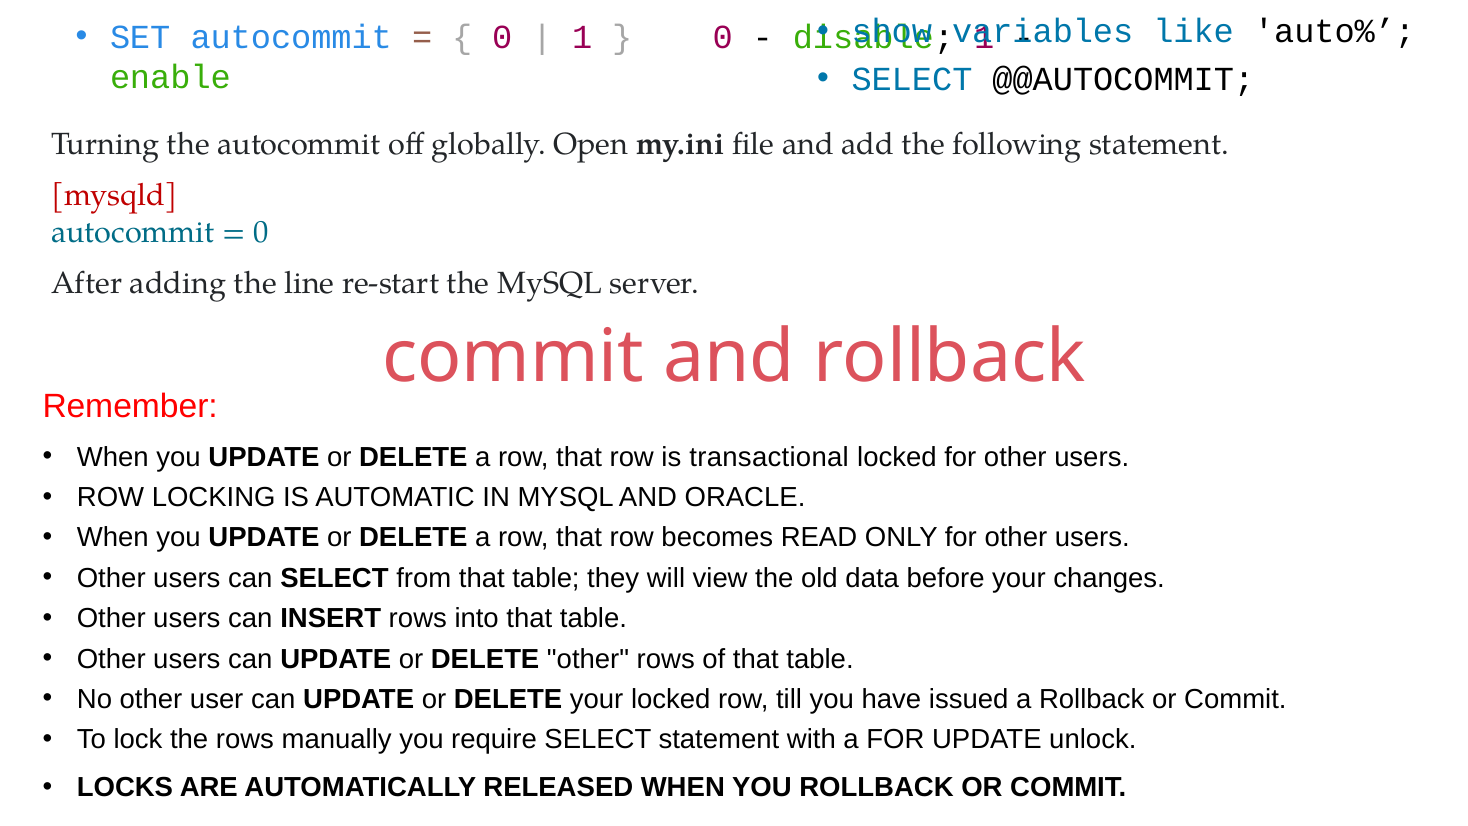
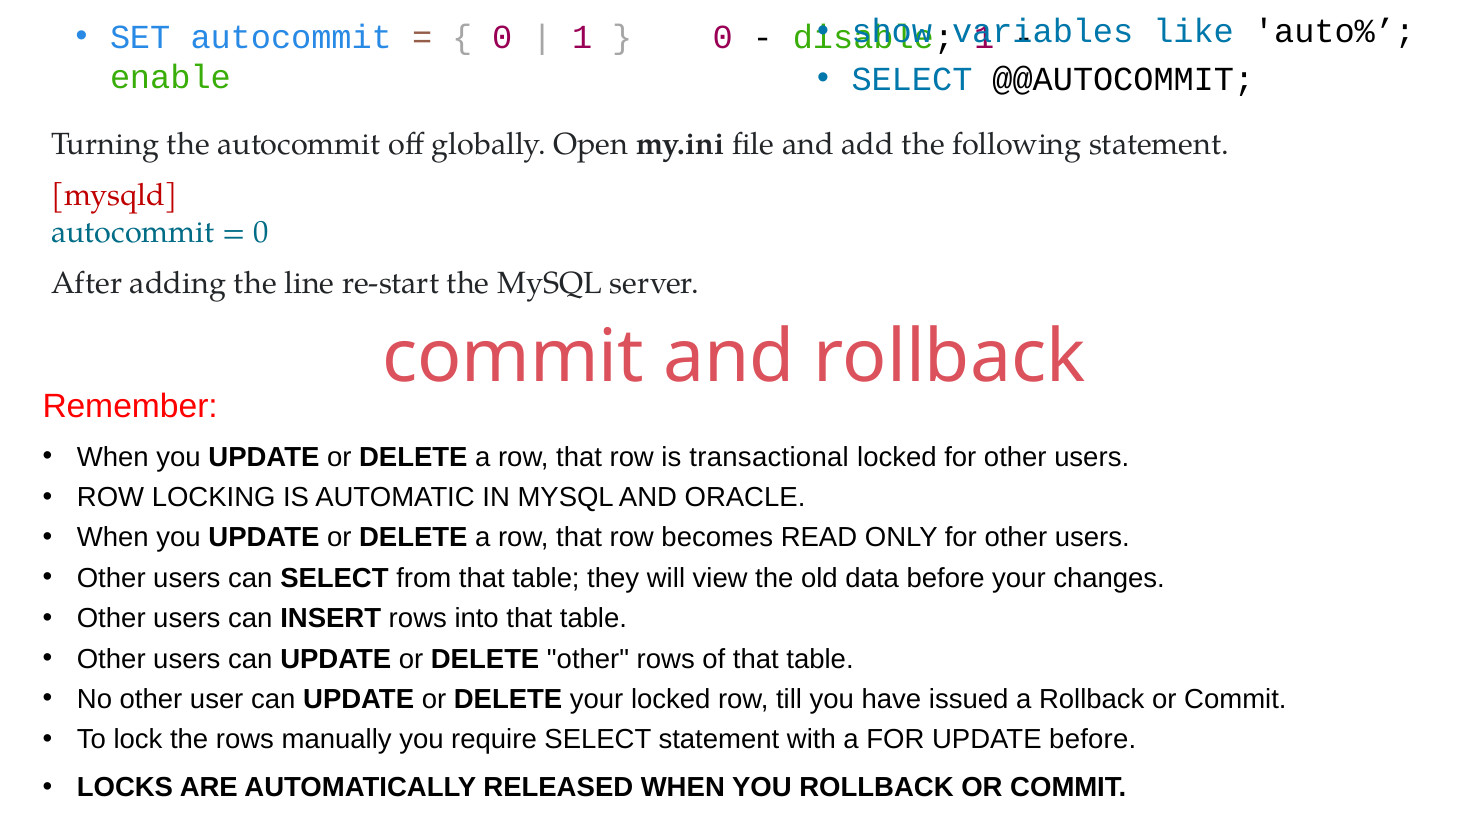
UPDATE unlock: unlock -> before
